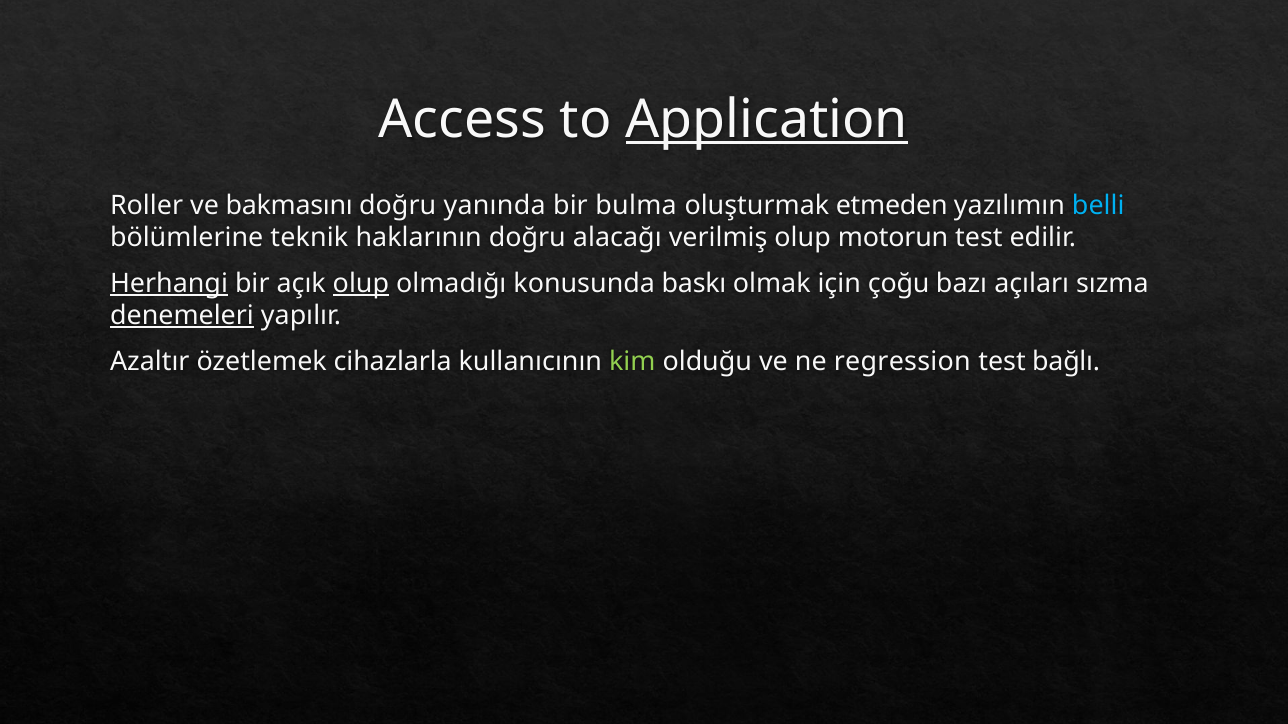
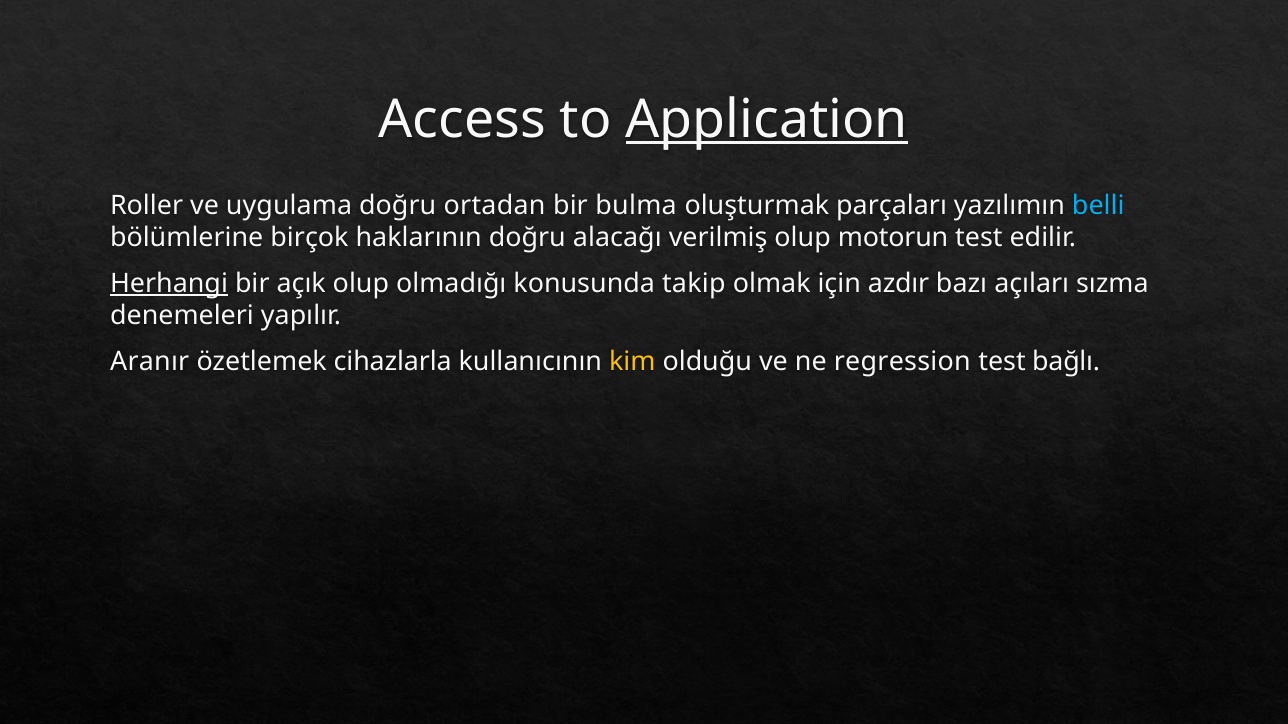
bakmasını: bakmasını -> uygulama
yanında: yanında -> ortadan
etmeden: etmeden -> parçaları
teknik: teknik -> birçok
olup at (361, 284) underline: present -> none
baskı: baskı -> takip
çoğu: çoğu -> azdır
denemeleri underline: present -> none
Azaltır: Azaltır -> Aranır
kim colour: light green -> yellow
